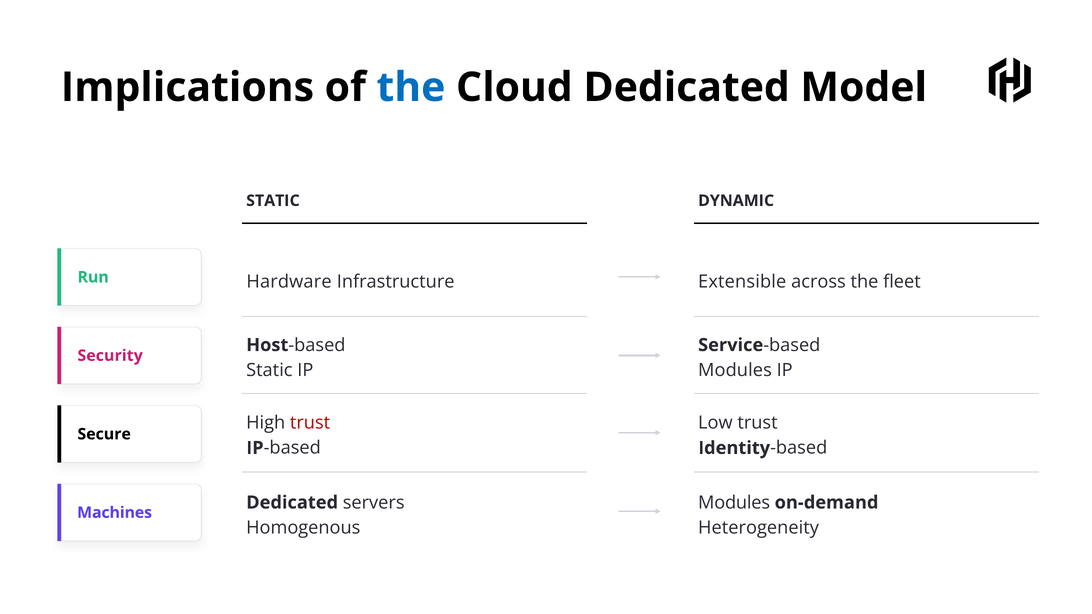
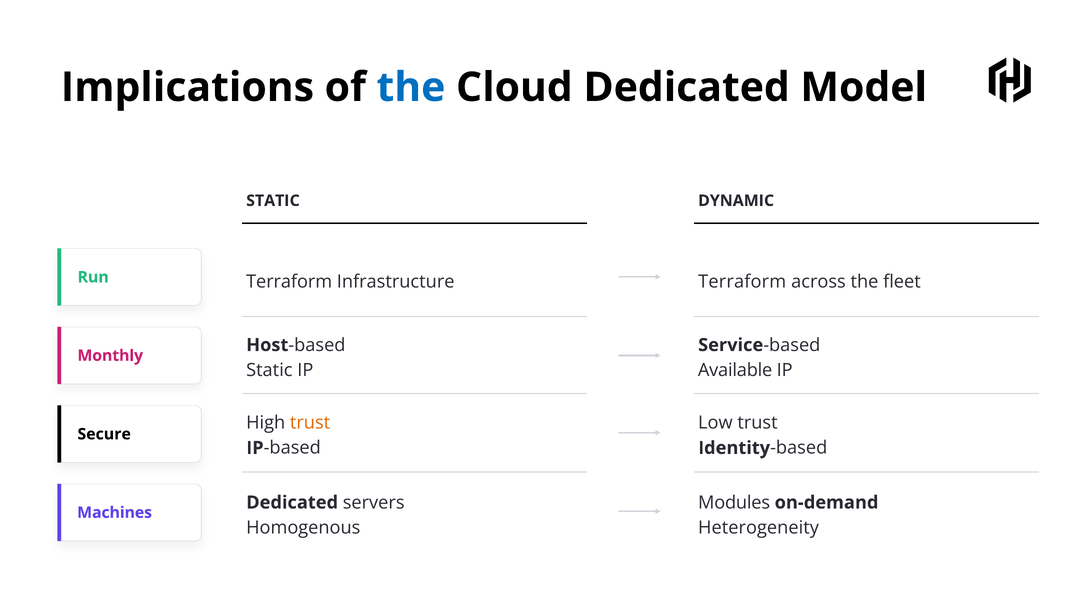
Hardware at (289, 282): Hardware -> Terraform
Infrastructure Extensible: Extensible -> Terraform
Security: Security -> Monthly
Modules at (735, 370): Modules -> Available
trust at (310, 423) colour: red -> orange
